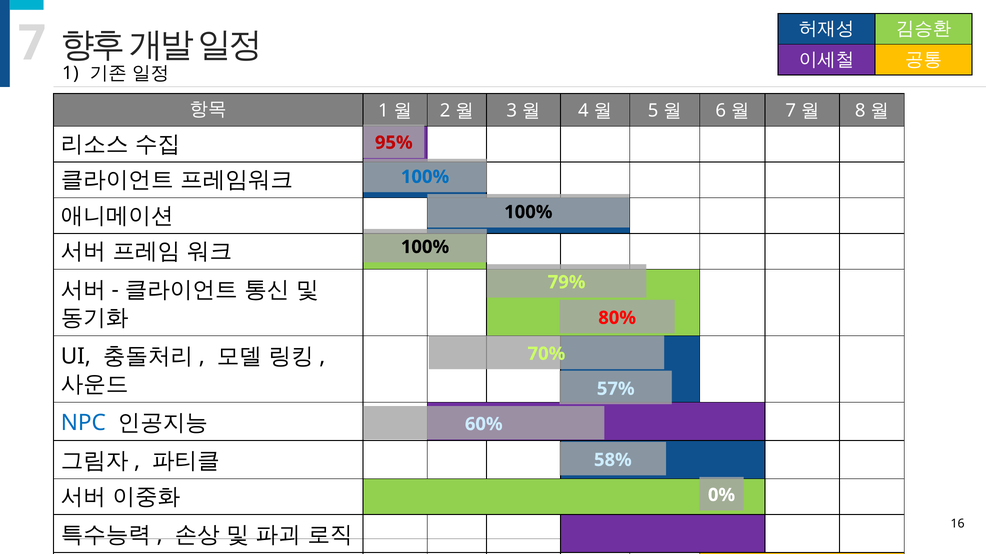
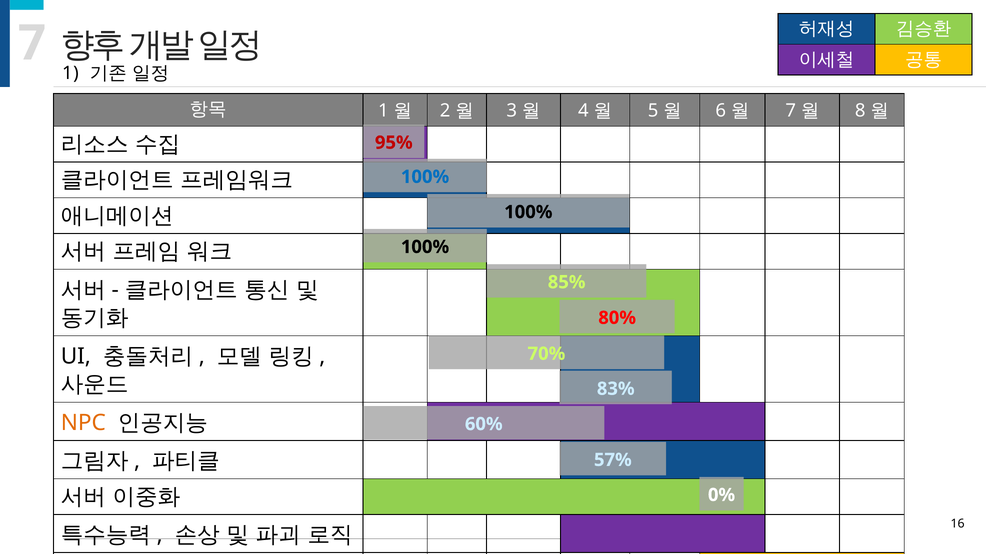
79%: 79% -> 85%
57%: 57% -> 83%
NPC colour: blue -> orange
58%: 58% -> 57%
